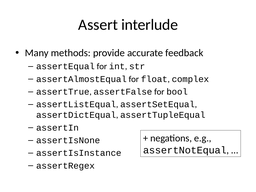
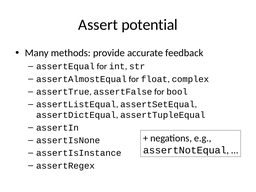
interlude: interlude -> potential
